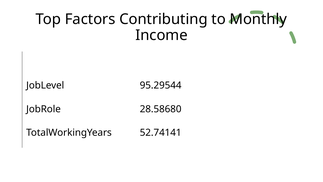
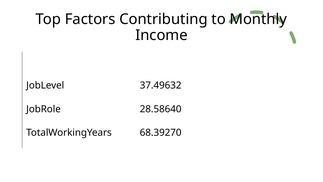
95.29544: 95.29544 -> 37.49632
28.58680: 28.58680 -> 28.58640
52.74141: 52.74141 -> 68.39270
